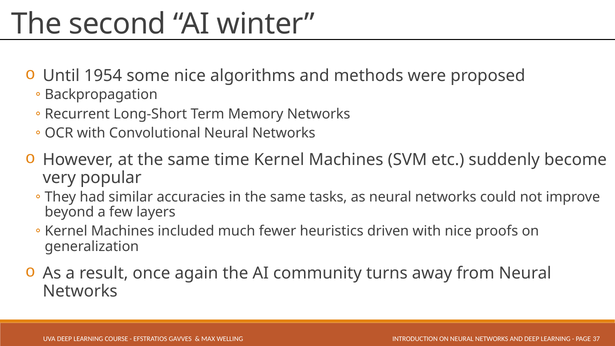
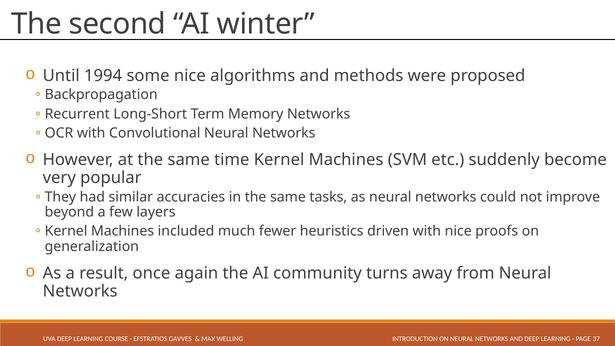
1954: 1954 -> 1994
